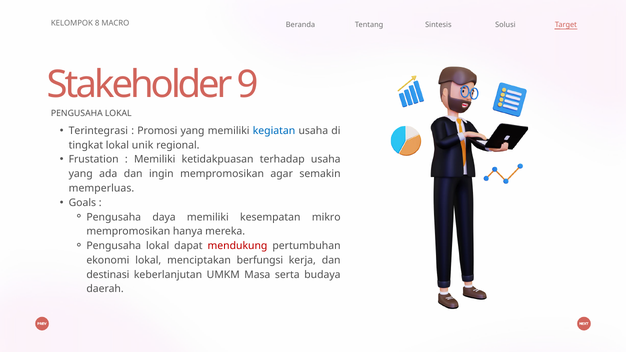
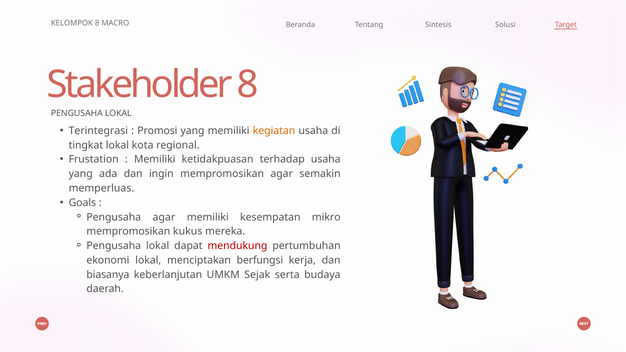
Stakeholder 9: 9 -> 8
kegiatan colour: blue -> orange
unik: unik -> kota
Pengusaha daya: daya -> agar
hanya: hanya -> kukus
destinasi: destinasi -> biasanya
Masa: Masa -> Sejak
